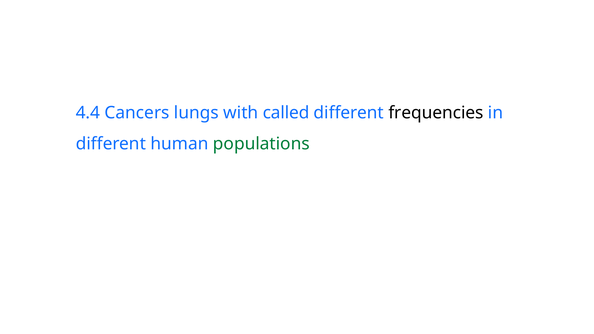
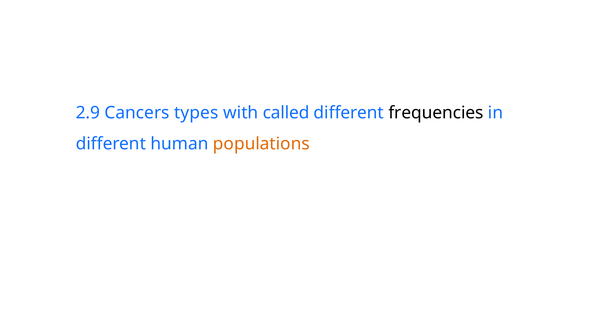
4.4: 4.4 -> 2.9
lungs: lungs -> types
populations colour: green -> orange
